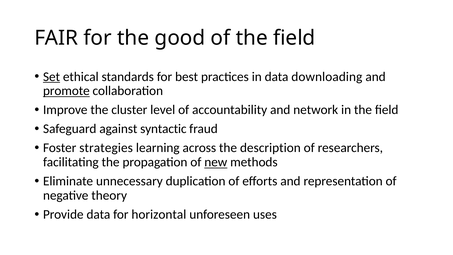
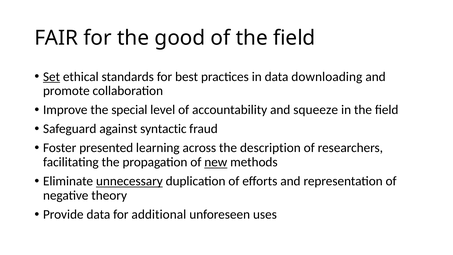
promote underline: present -> none
cluster: cluster -> special
network: network -> squeeze
strategies: strategies -> presented
unnecessary underline: none -> present
horizontal: horizontal -> additional
